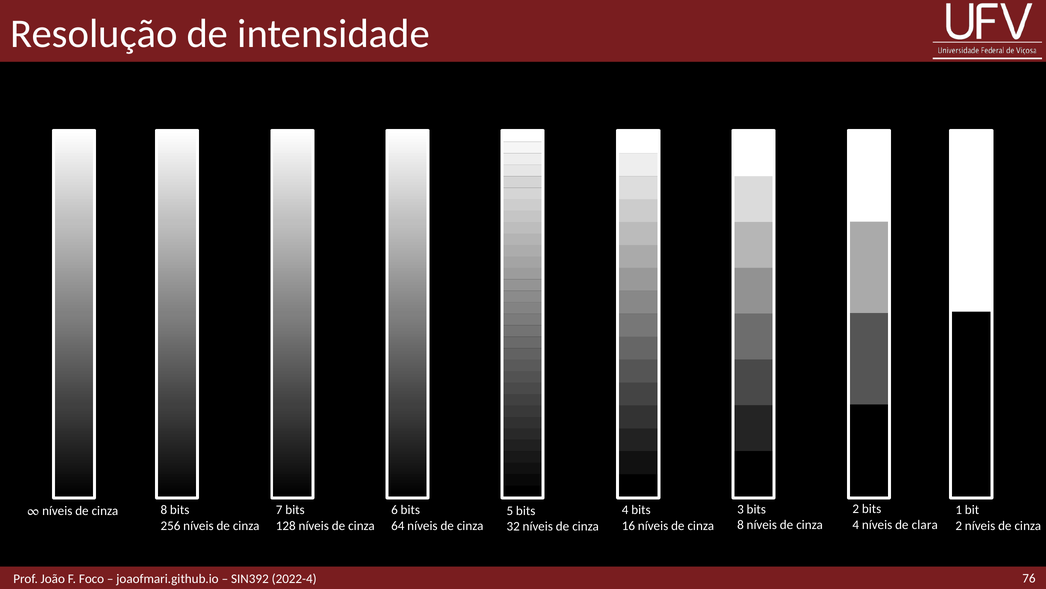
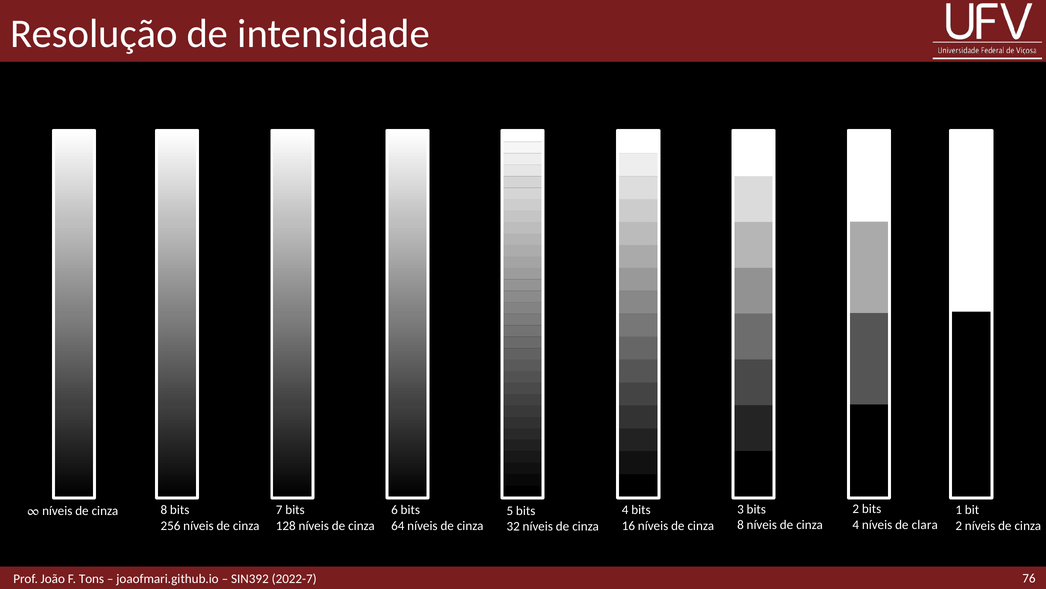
Foco: Foco -> Tons
2022-4: 2022-4 -> 2022-7
